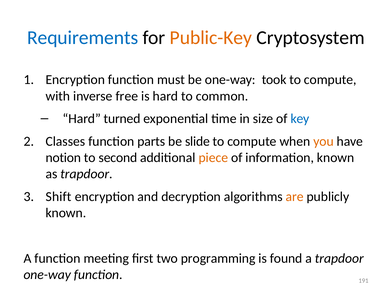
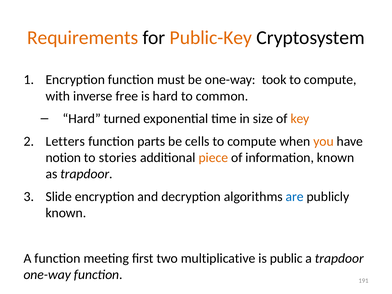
Requirements colour: blue -> orange
key colour: blue -> orange
Classes: Classes -> Letters
slide: slide -> cells
second: second -> stories
Shift: Shift -> Slide
are colour: orange -> blue
programming: programming -> multiplicative
found: found -> public
